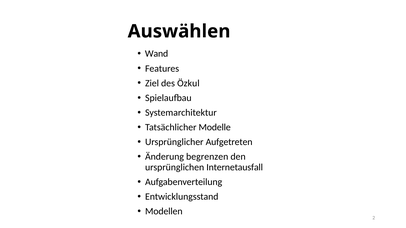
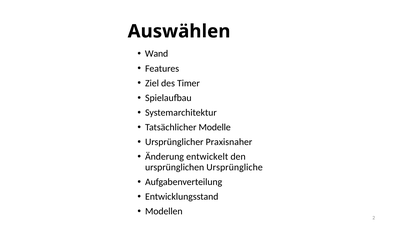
Özkul: Özkul -> Timer
Aufgetreten: Aufgetreten -> Praxisnaher
begrenzen: begrenzen -> entwickelt
Internetausfall: Internetausfall -> Ursprüngliche
